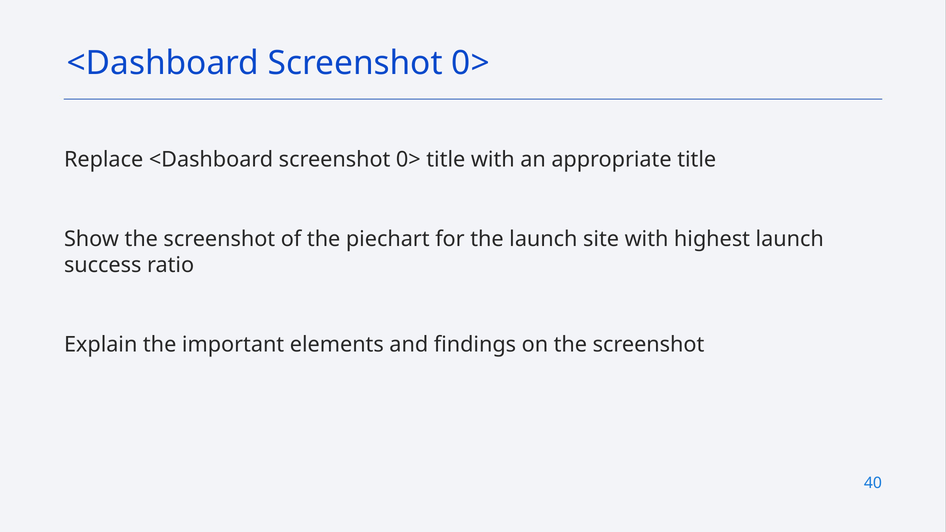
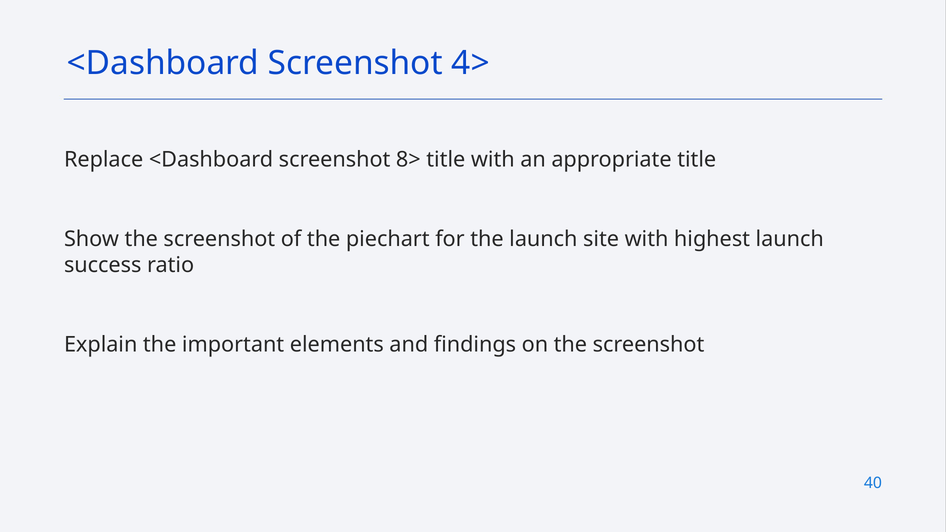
0> at (471, 63): 0> -> 4>
Replace <Dashboard screenshot 0>: 0> -> 8>
